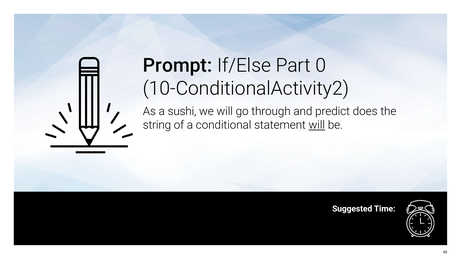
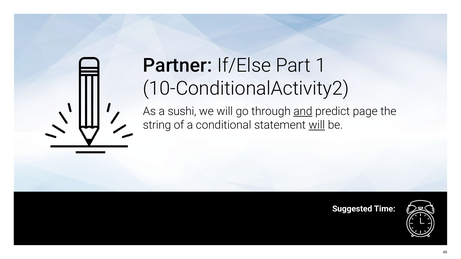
Prompt: Prompt -> Partner
0: 0 -> 1
and underline: none -> present
does: does -> page
